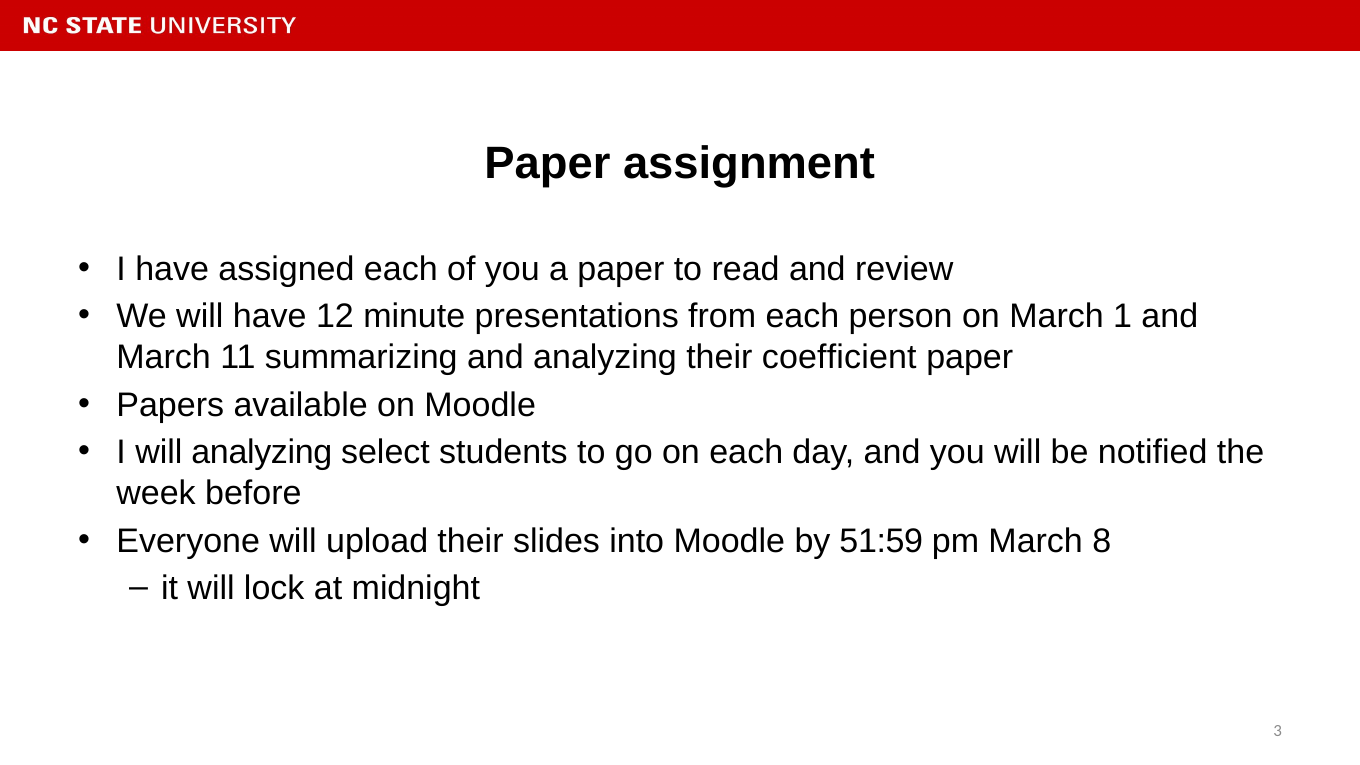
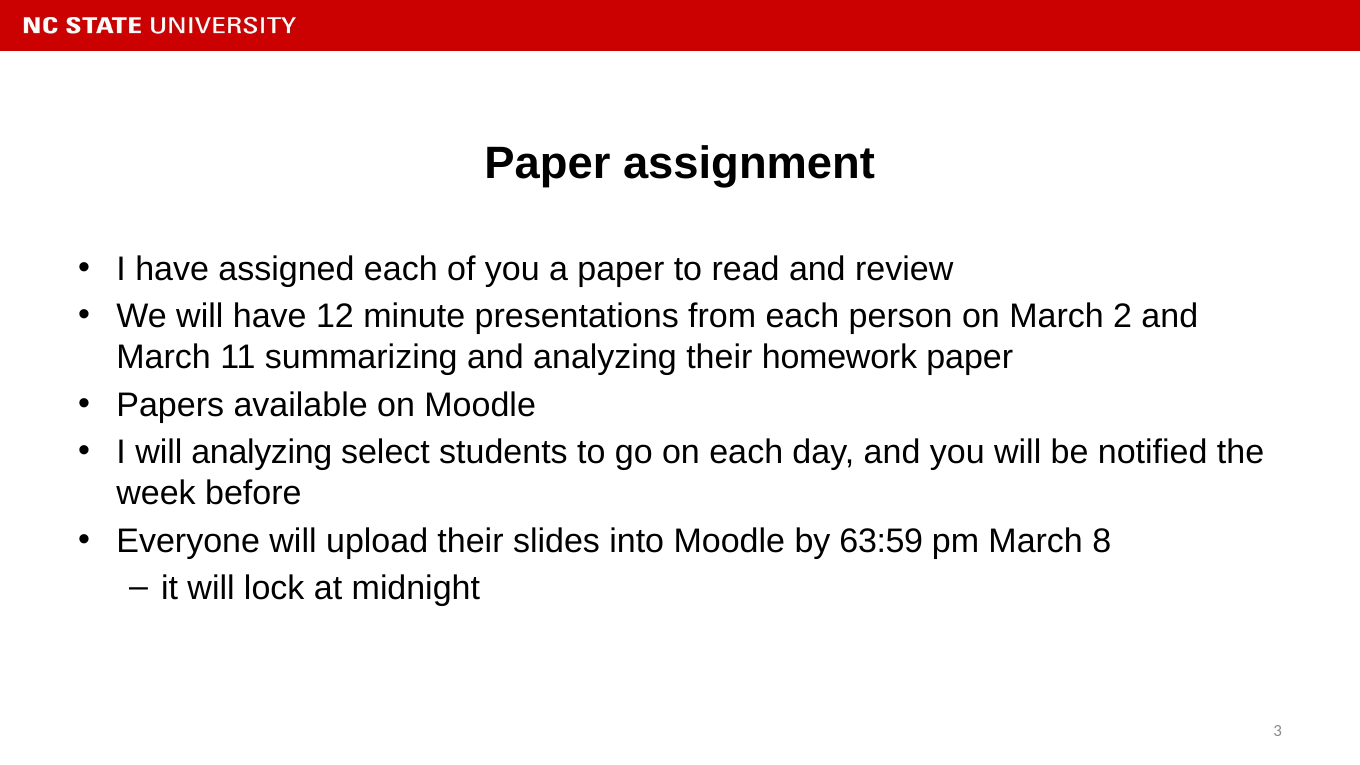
1: 1 -> 2
coefficient: coefficient -> homework
51:59: 51:59 -> 63:59
